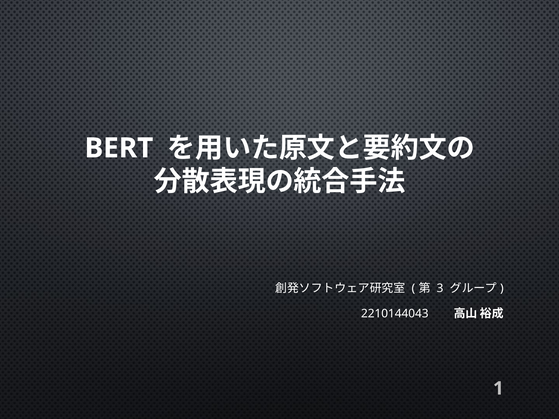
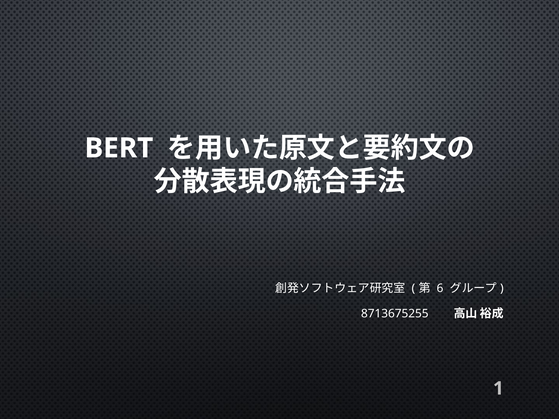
3: 3 -> 6
2210144043: 2210144043 -> 8713675255
